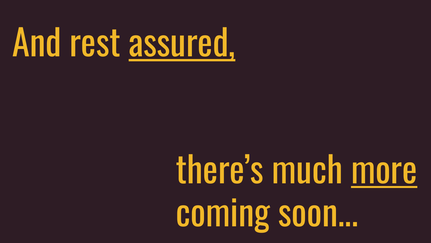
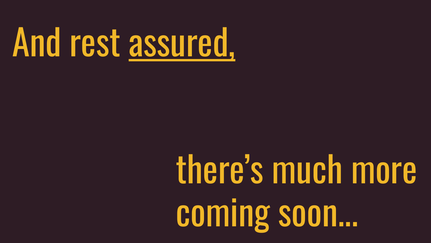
more underline: present -> none
